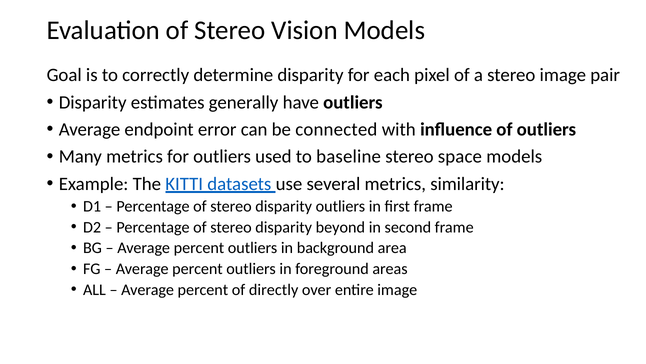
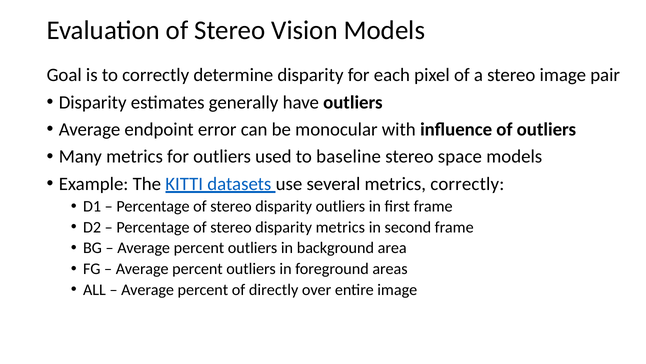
connected: connected -> monocular
metrics similarity: similarity -> correctly
disparity beyond: beyond -> metrics
